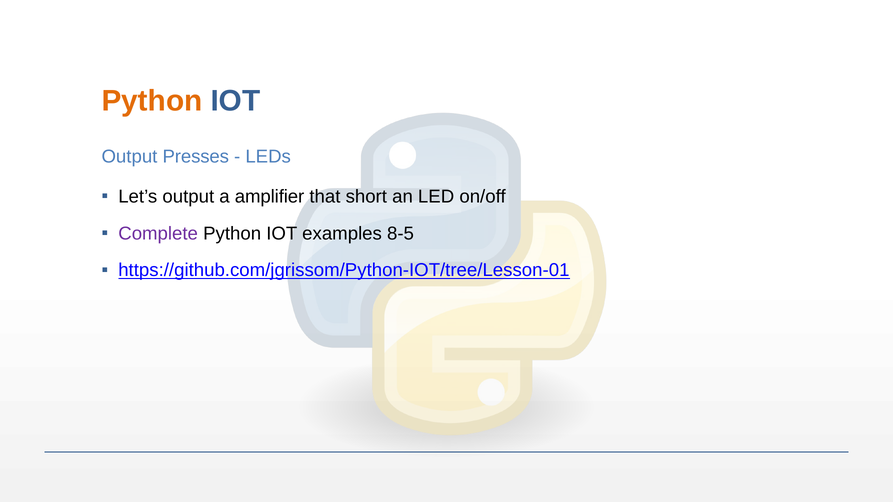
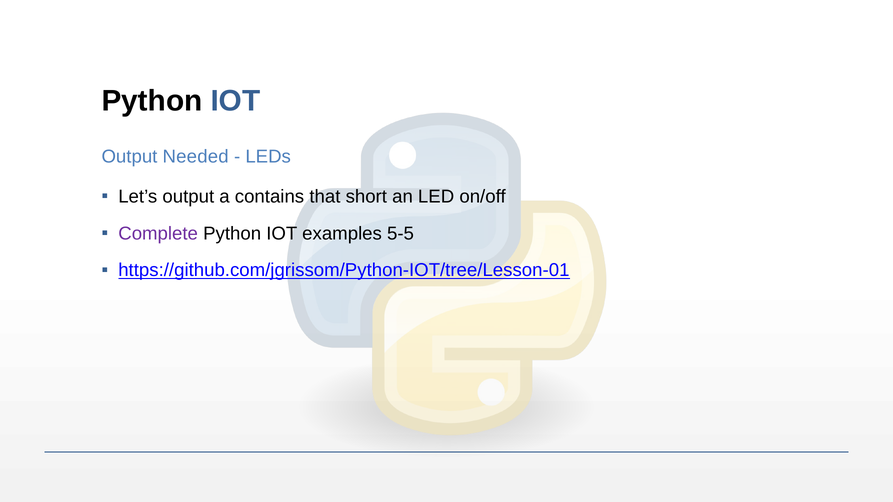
Python at (152, 101) colour: orange -> black
Presses: Presses -> Needed
amplifier: amplifier -> contains
8-5: 8-5 -> 5-5
